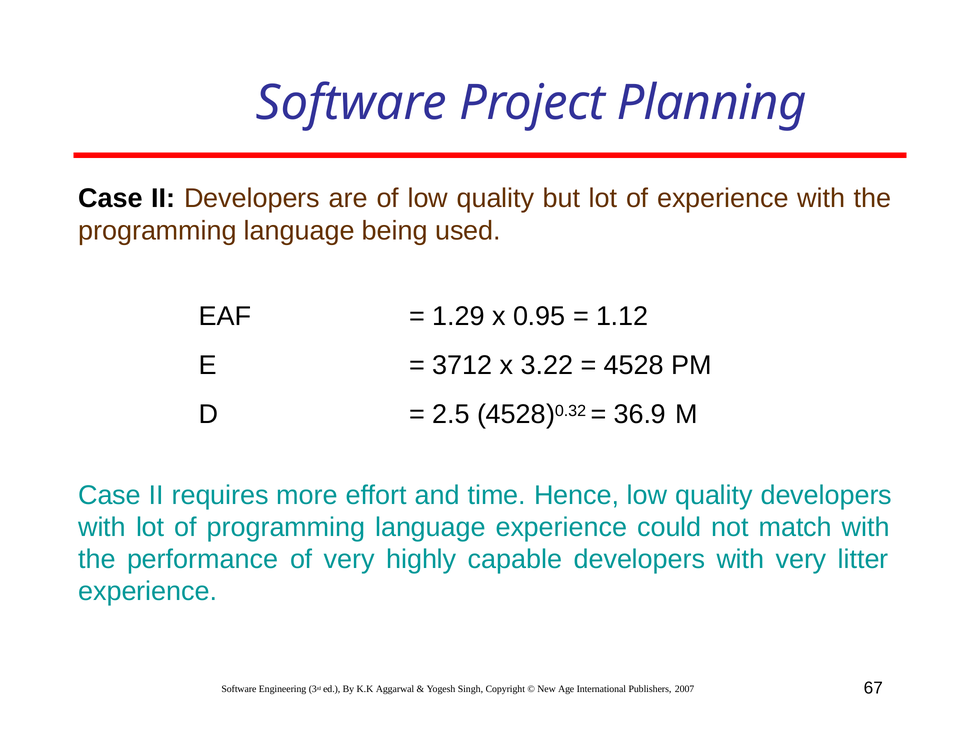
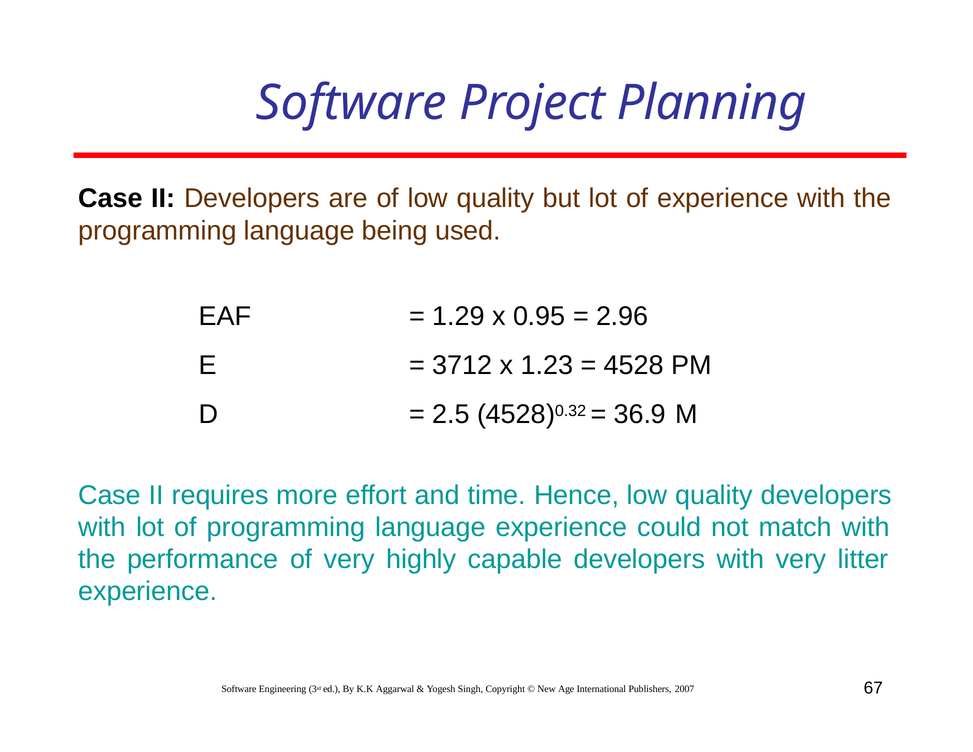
1.12: 1.12 -> 2.96
3.22: 3.22 -> 1.23
